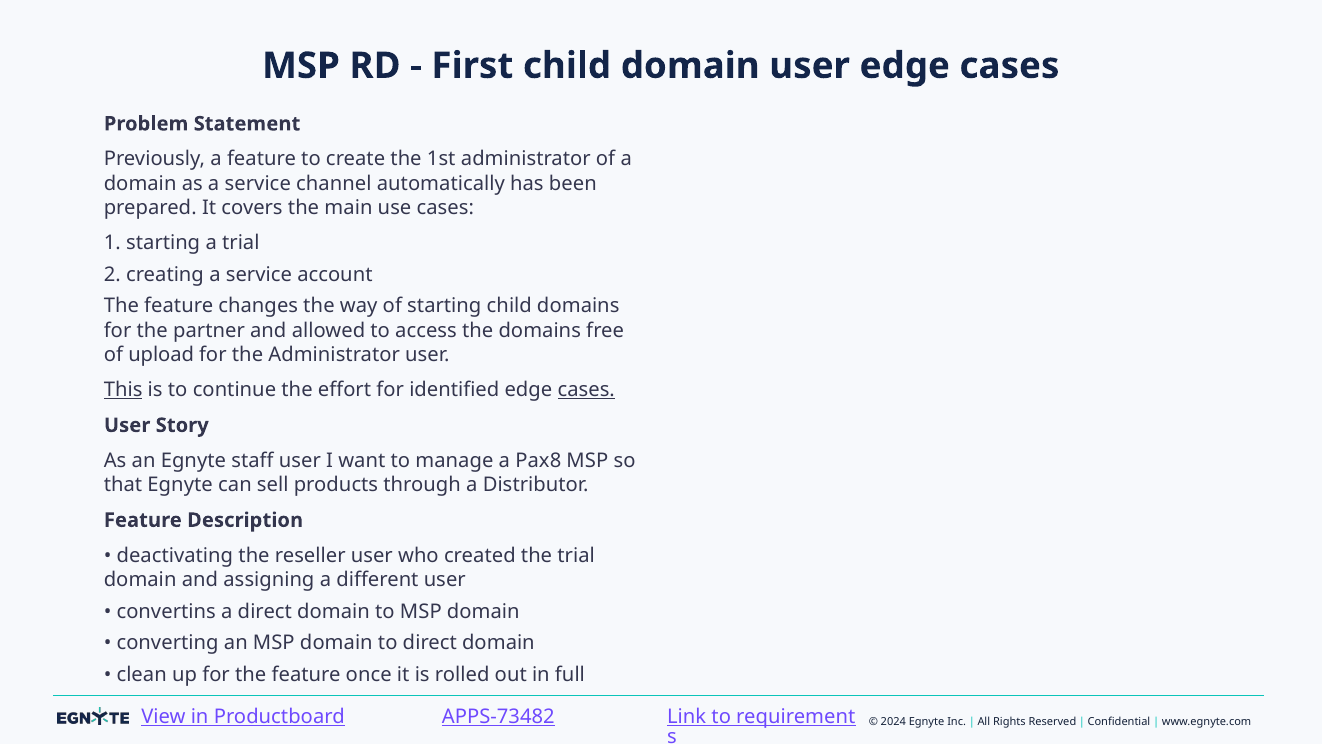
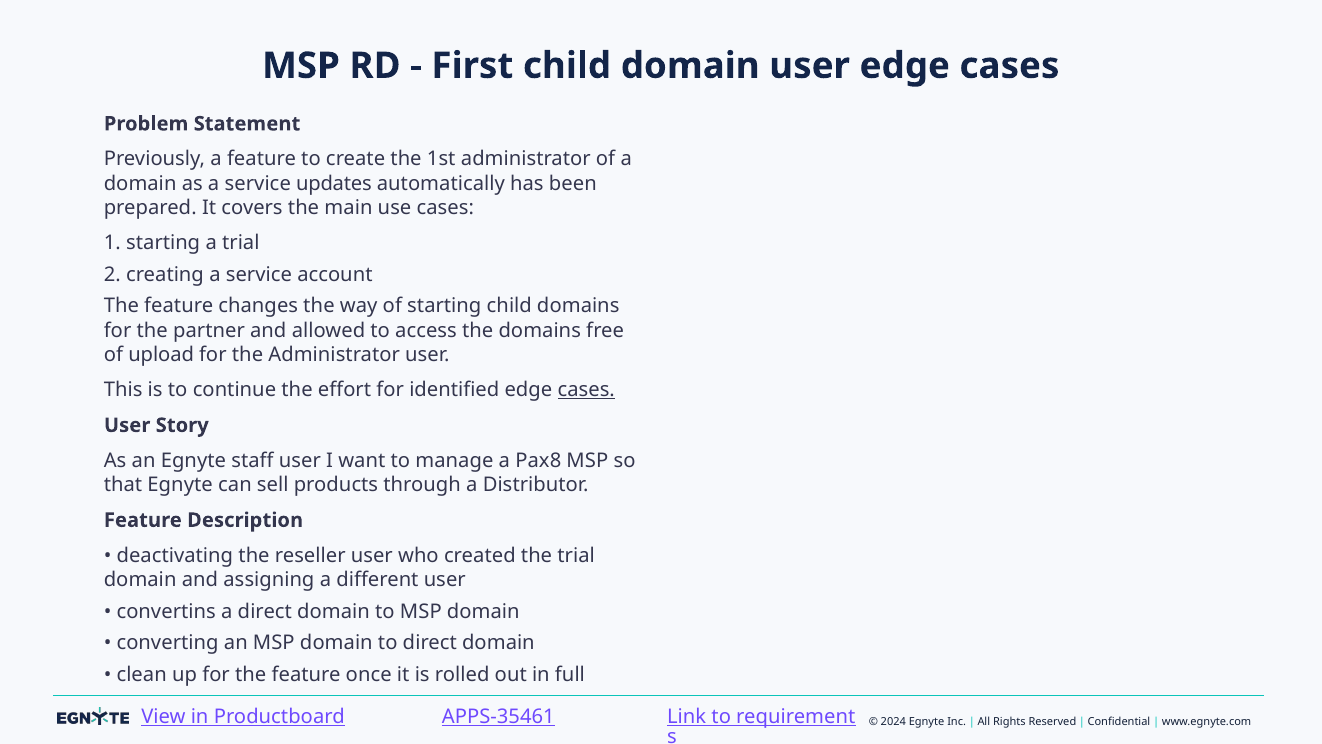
channel: channel -> updates
This underline: present -> none
APPS-73482: APPS-73482 -> APPS-35461
